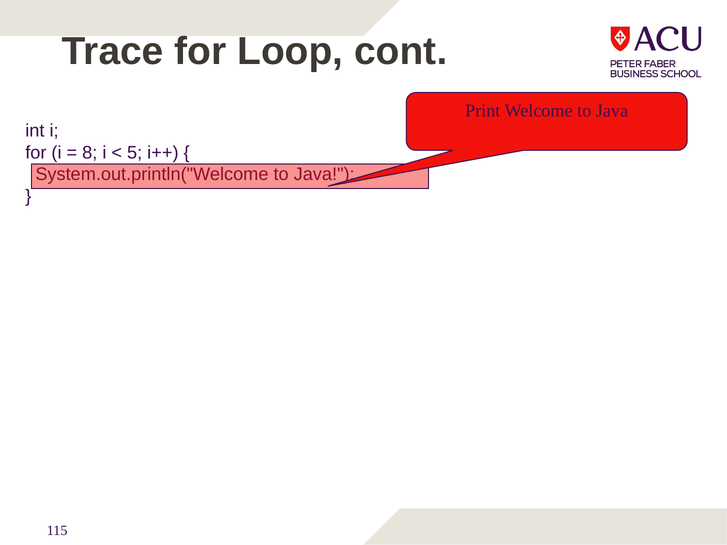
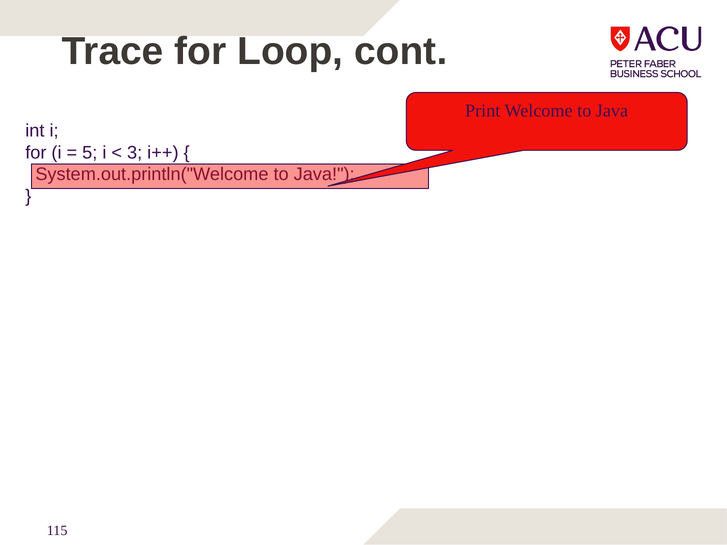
8: 8 -> 5
5: 5 -> 3
